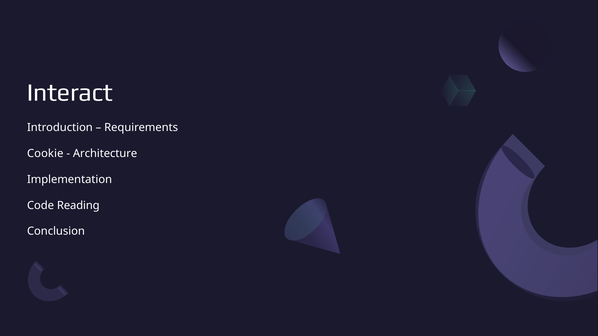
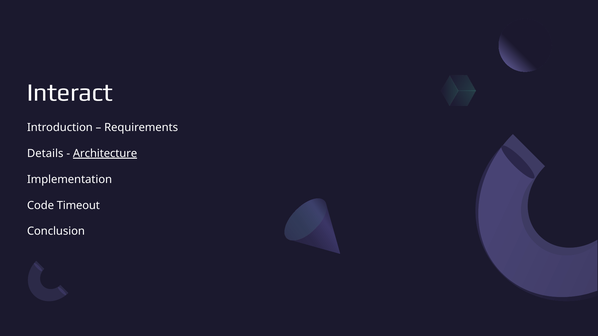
Cookie: Cookie -> Details
Architecture underline: none -> present
Reading: Reading -> Timeout
